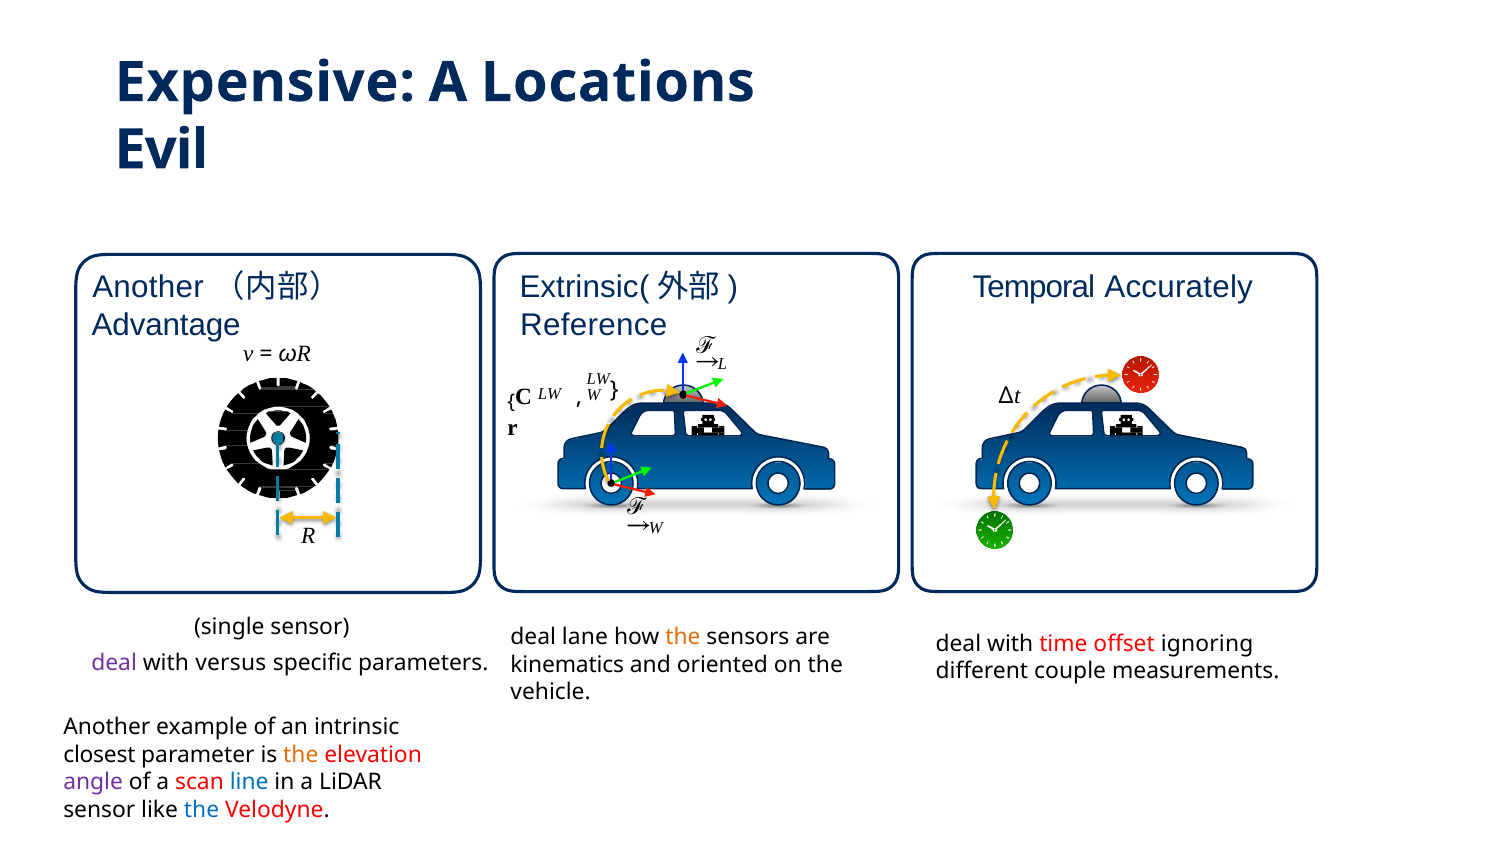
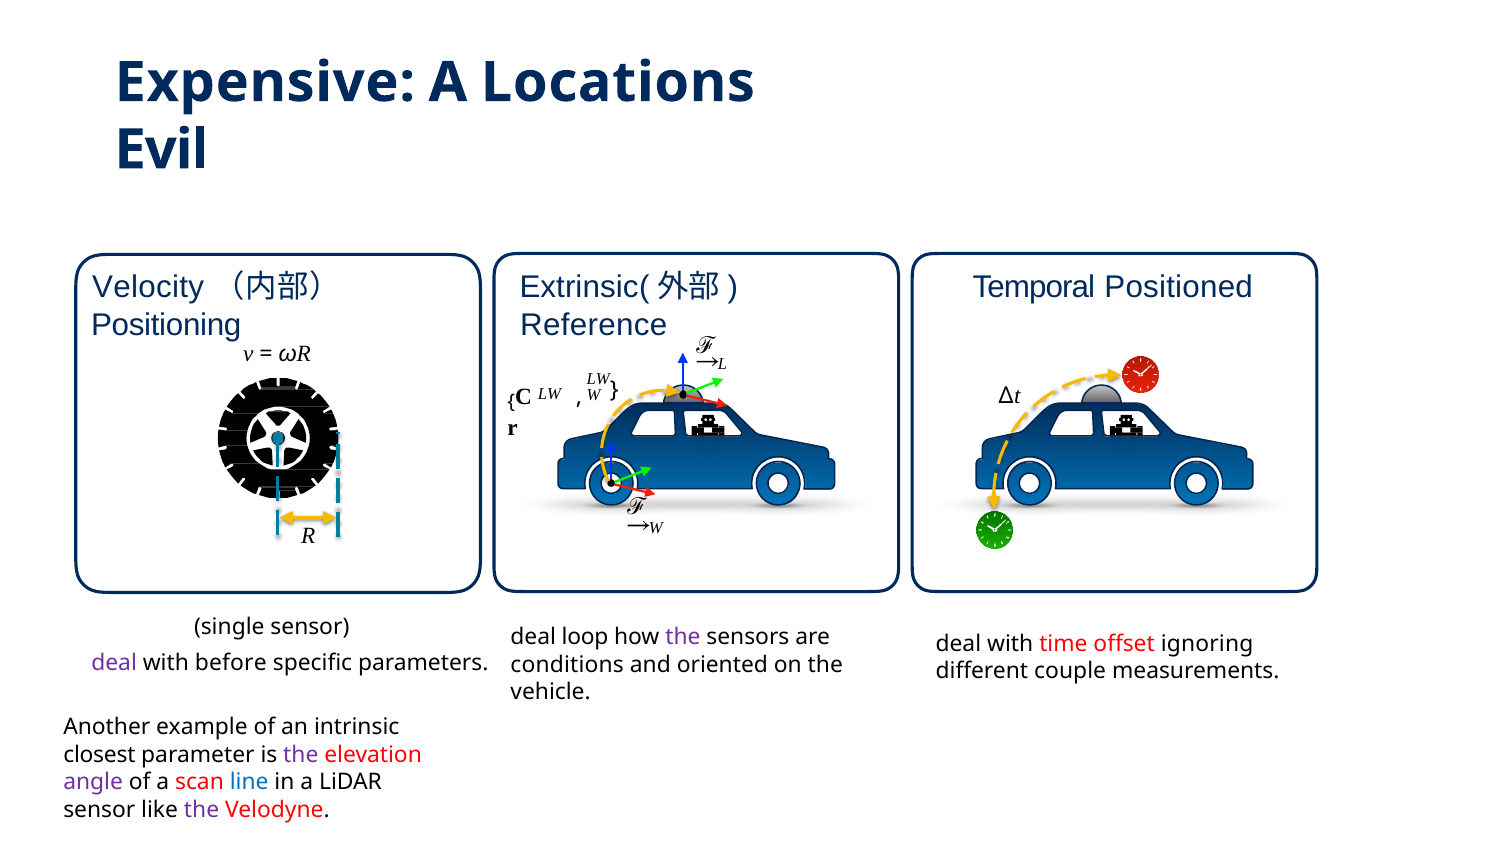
Another at (148, 287): Another -> Velocity
Accurately: Accurately -> Positioned
Advantage: Advantage -> Positioning
lane: lane -> loop
the at (683, 638) colour: orange -> purple
versus: versus -> before
kinematics: kinematics -> conditions
the at (301, 755) colour: orange -> purple
the at (202, 810) colour: blue -> purple
